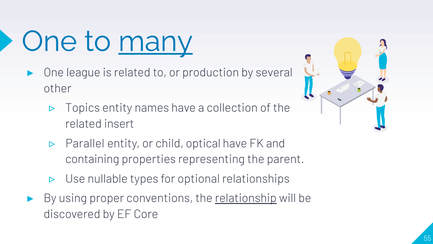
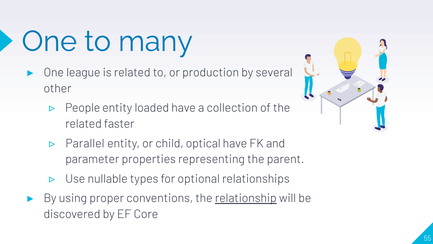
many underline: present -> none
Topics: Topics -> People
names: names -> loaded
insert: insert -> faster
containing: containing -> parameter
